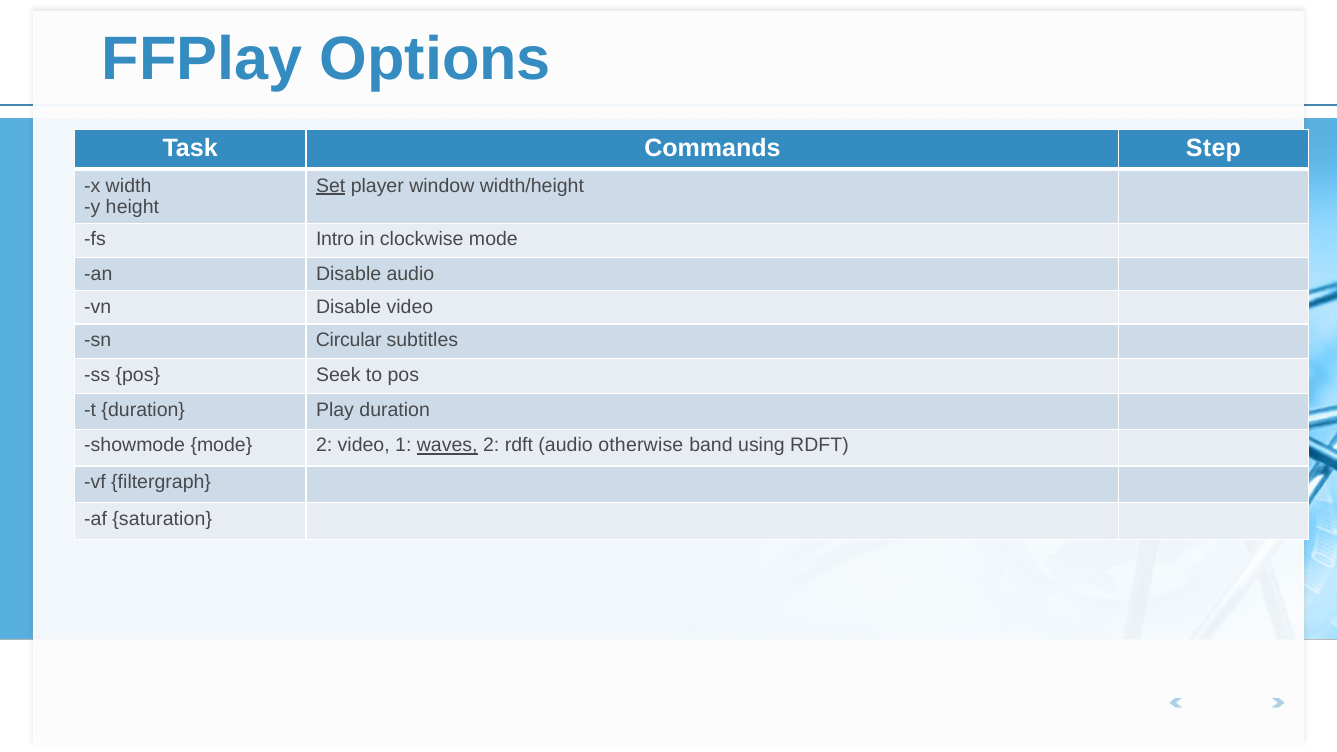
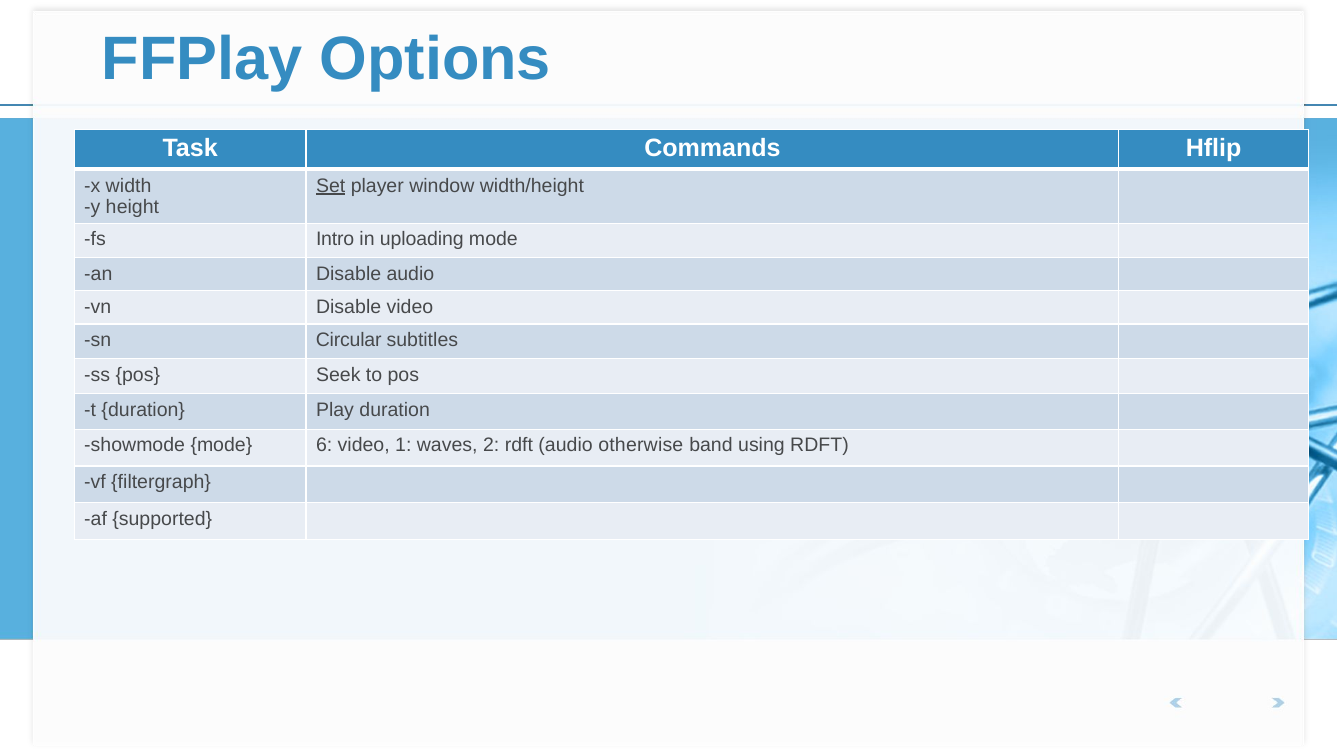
Step: Step -> Hflip
clockwise: clockwise -> uploading
mode 2: 2 -> 6
waves underline: present -> none
saturation: saturation -> supported
